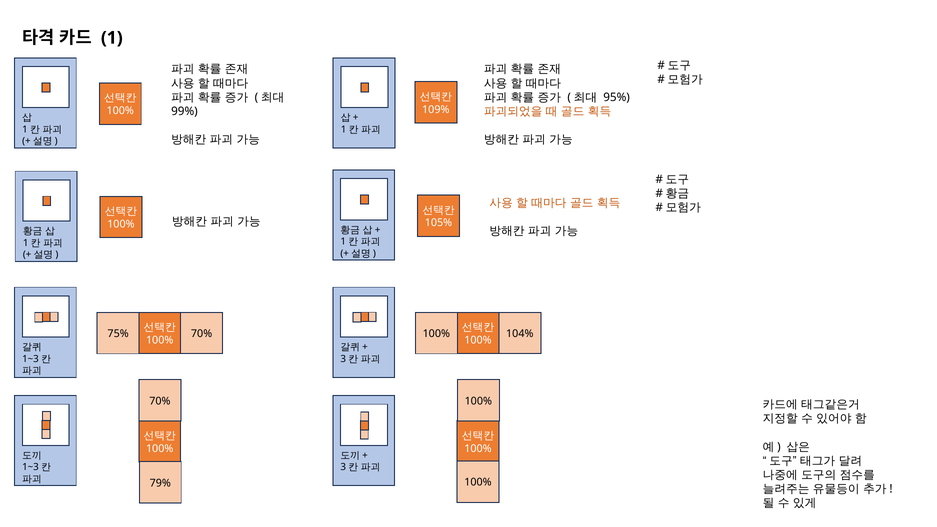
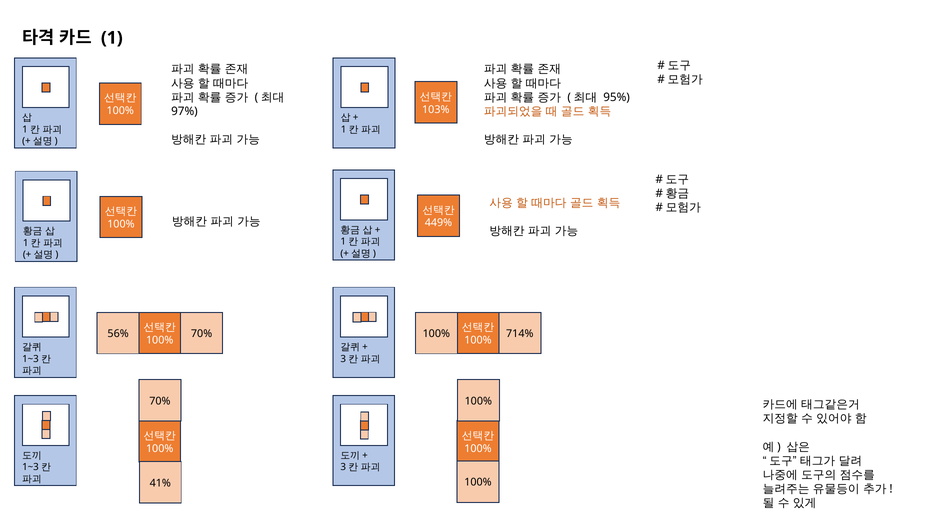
109%: 109% -> 103%
99%: 99% -> 97%
105%: 105% -> 449%
75%: 75% -> 56%
104%: 104% -> 714%
79%: 79% -> 41%
